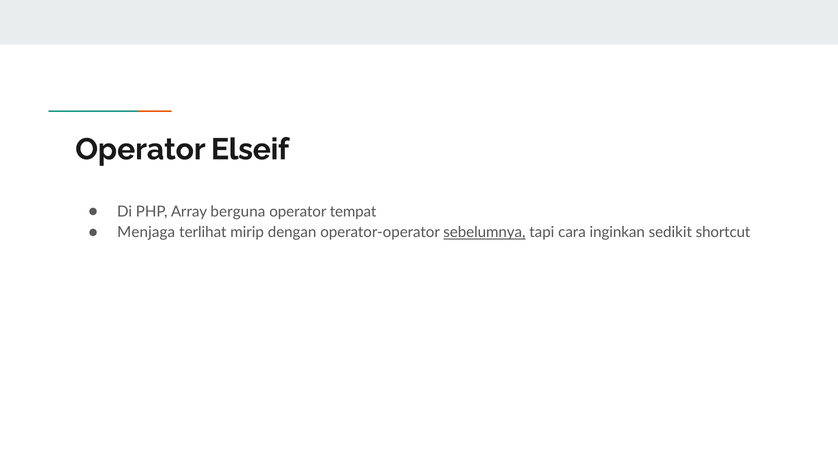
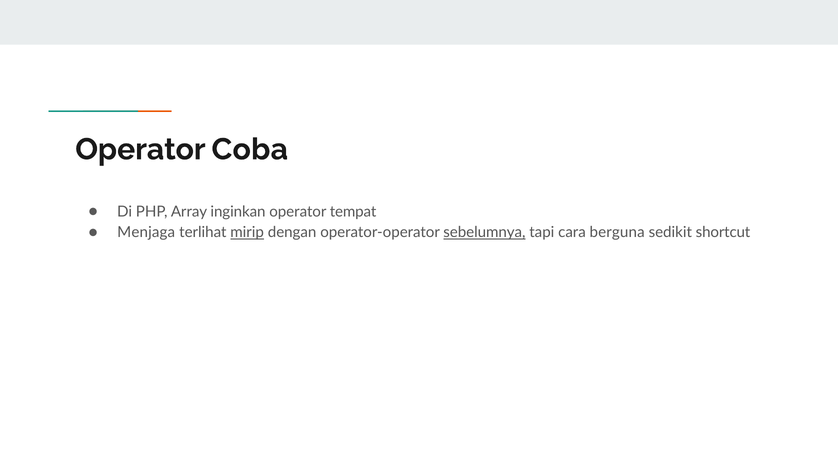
Elseif: Elseif -> Coba
berguna: berguna -> inginkan
mirip underline: none -> present
inginkan: inginkan -> berguna
